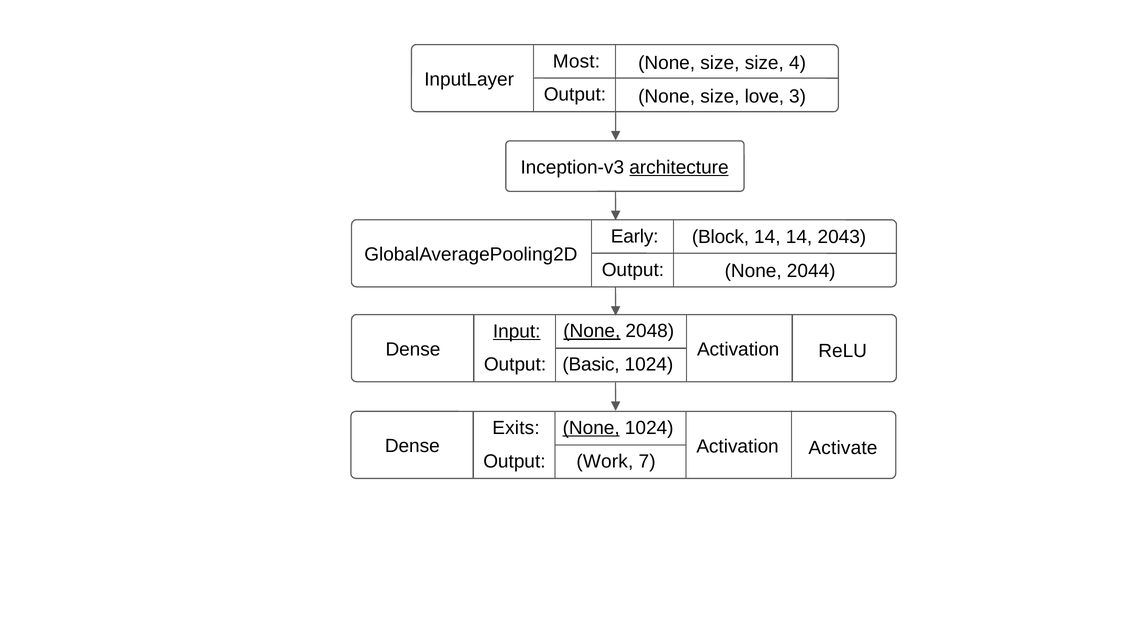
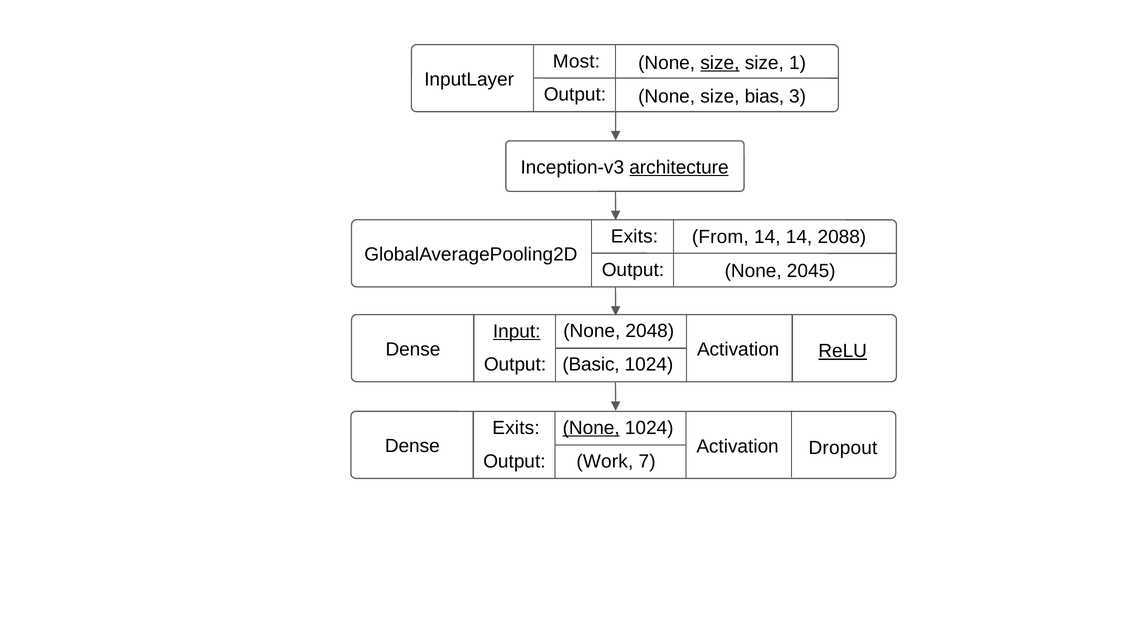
size at (720, 63) underline: none -> present
4: 4 -> 1
love: love -> bias
Early at (635, 236): Early -> Exits
Block: Block -> From
2043: 2043 -> 2088
2044: 2044 -> 2045
None at (592, 331) underline: present -> none
ReLU underline: none -> present
Activate: Activate -> Dropout
